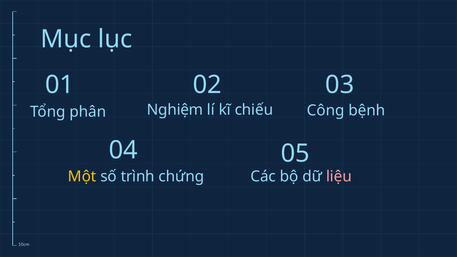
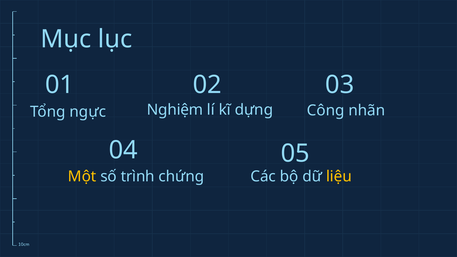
chiếu: chiếu -> dựng
bệnh: bệnh -> nhãn
phân: phân -> ngực
liệu colour: pink -> yellow
